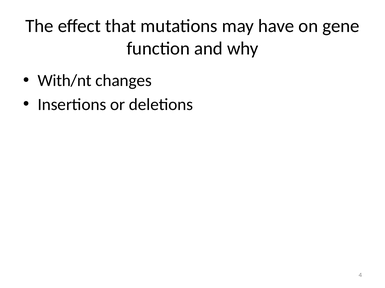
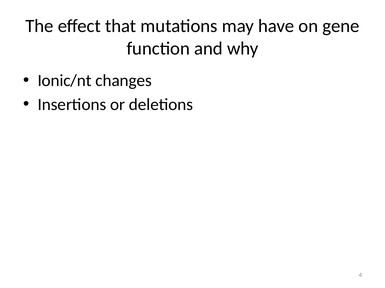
With/nt: With/nt -> Ionic/nt
